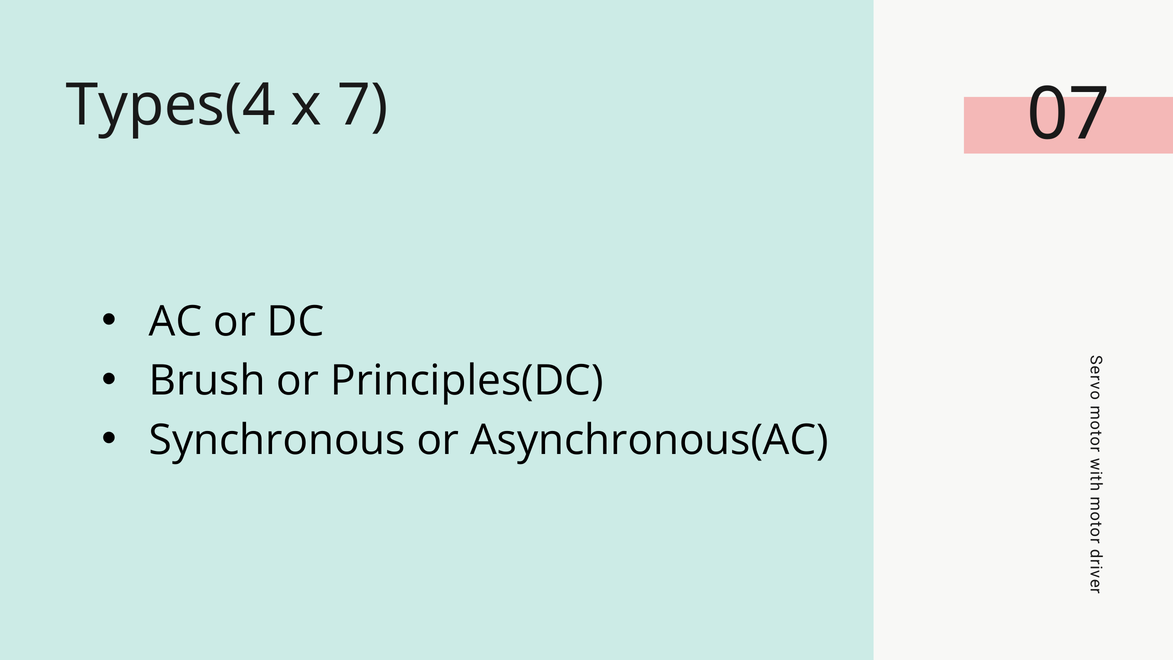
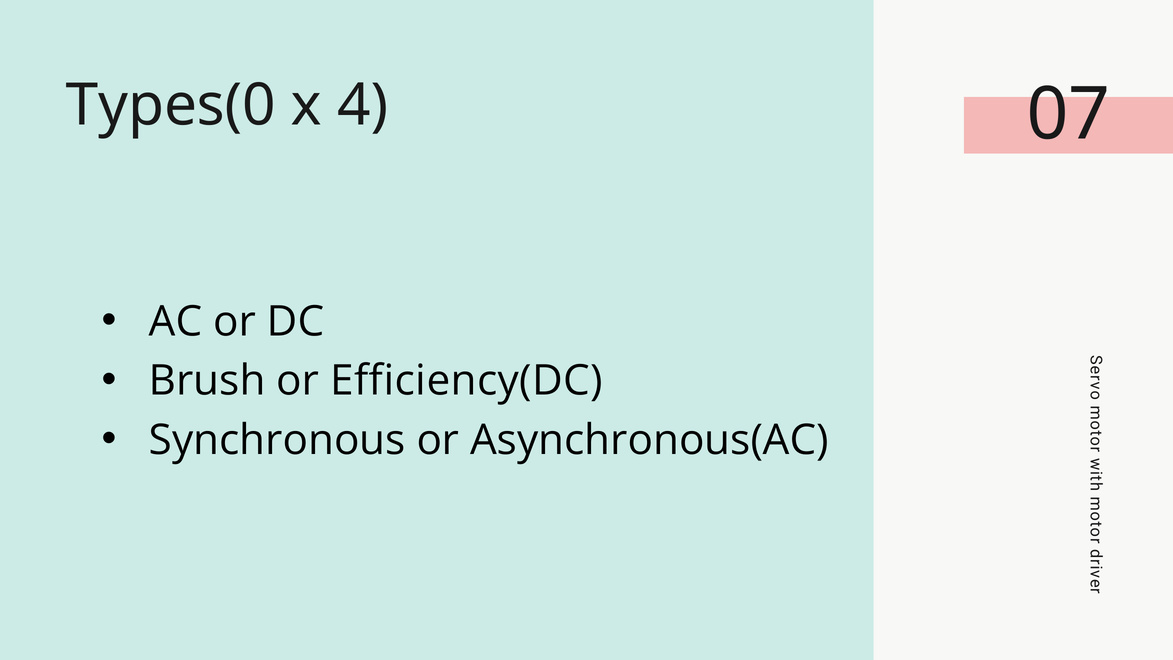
Types(4: Types(4 -> Types(0
7: 7 -> 4
Principles(DC: Principles(DC -> Efficiency(DC
